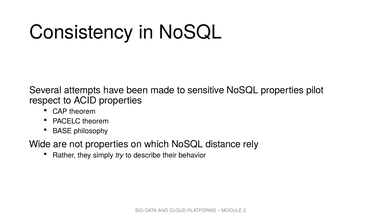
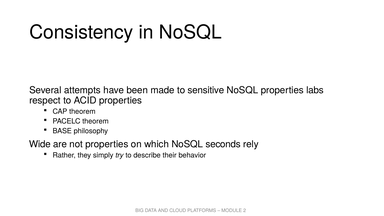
pilot: pilot -> labs
distance: distance -> seconds
